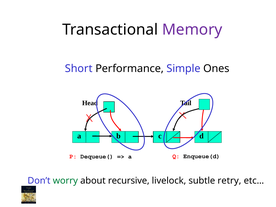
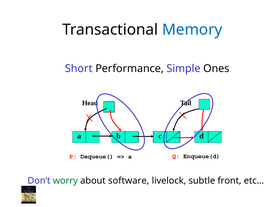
Memory colour: purple -> blue
recursive: recursive -> software
retry: retry -> front
